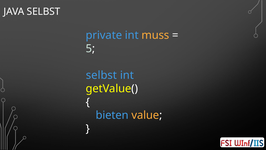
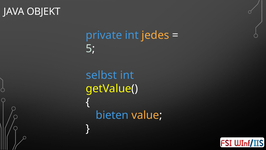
JAVA SELBST: SELBST -> OBJEKT
muss: muss -> jedes
